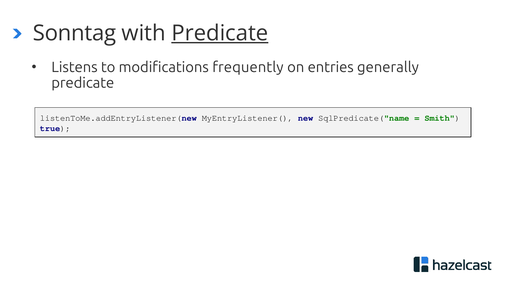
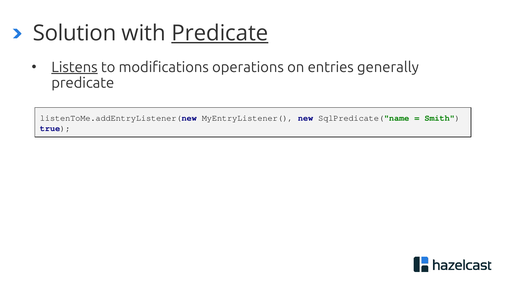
Sonntag: Sonntag -> Solution
Listens underline: none -> present
frequently: frequently -> operations
